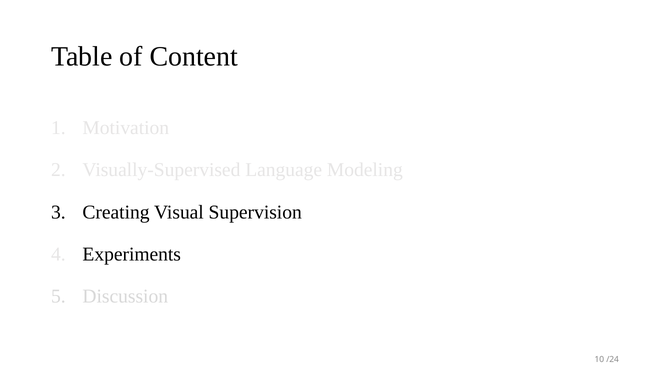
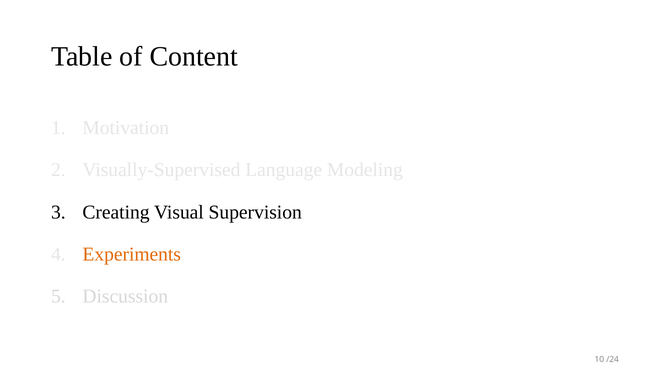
Experiments colour: black -> orange
